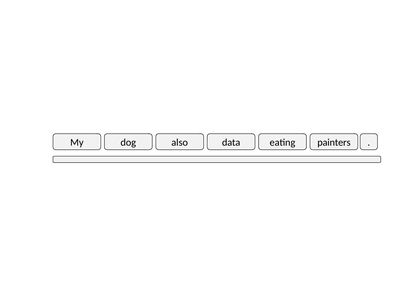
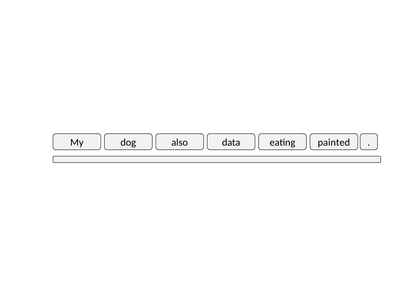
painters: painters -> painted
